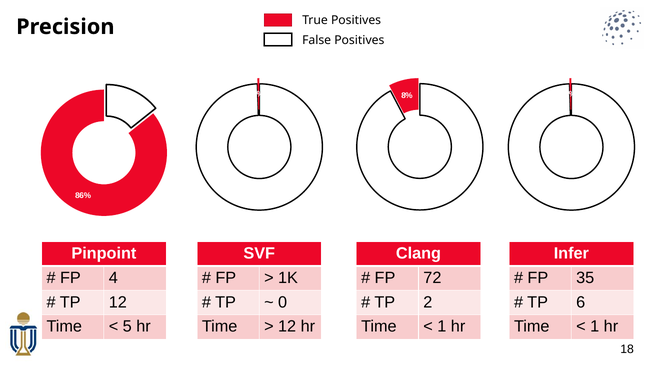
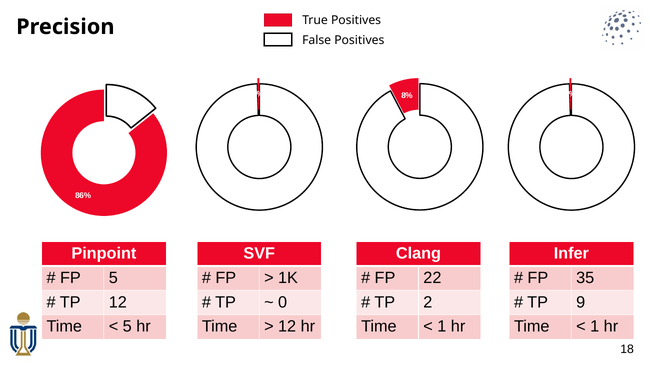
FP 4: 4 -> 5
72: 72 -> 22
6: 6 -> 9
